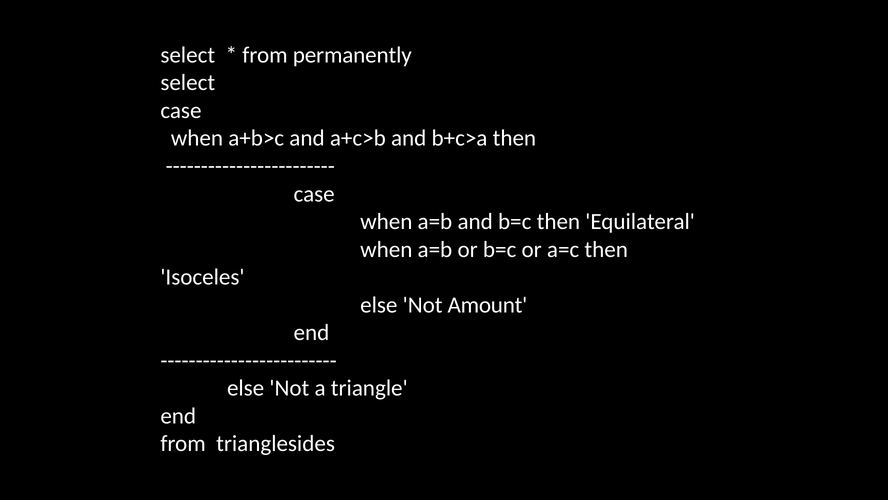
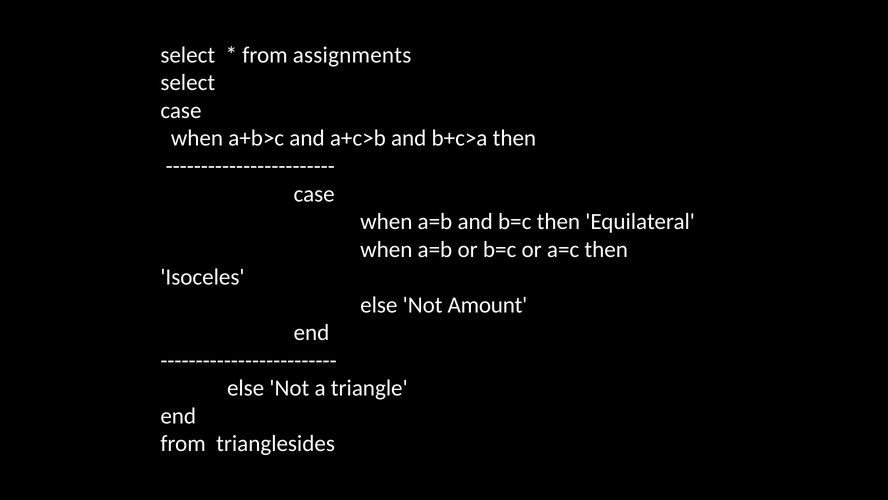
permanently: permanently -> assignments
